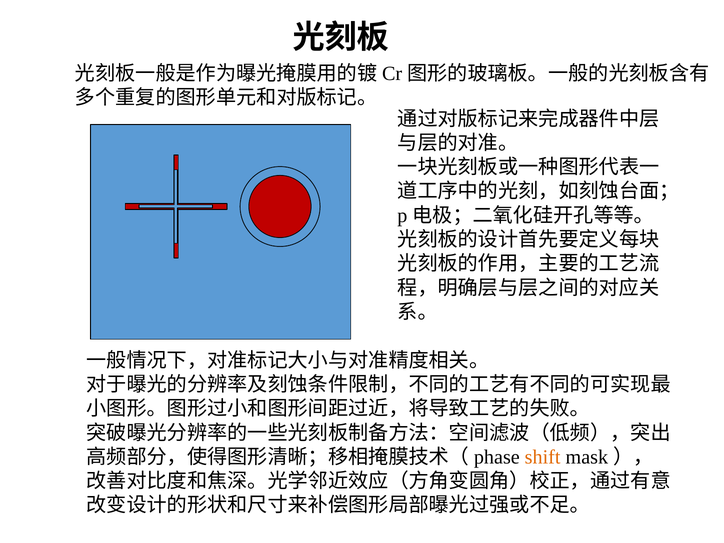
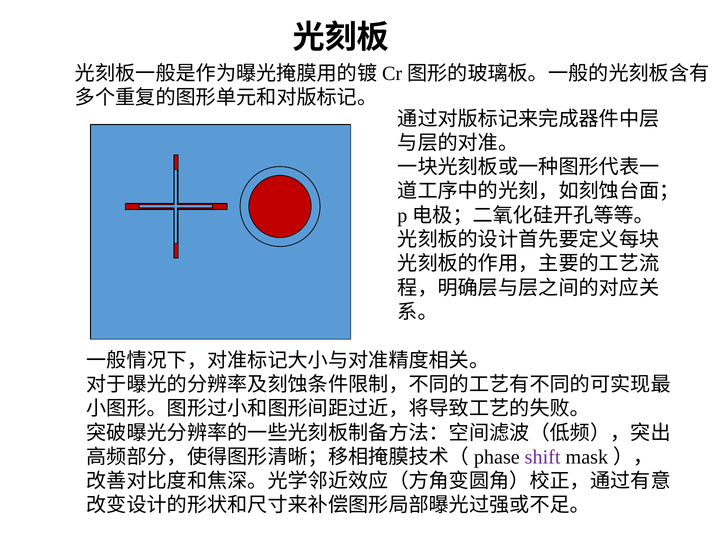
shift colour: orange -> purple
